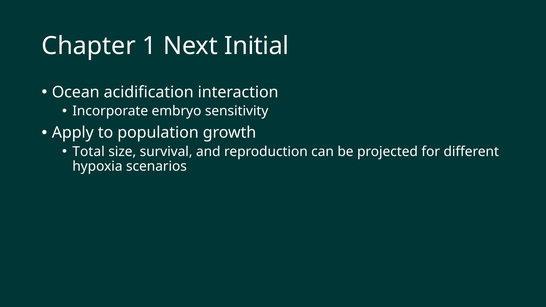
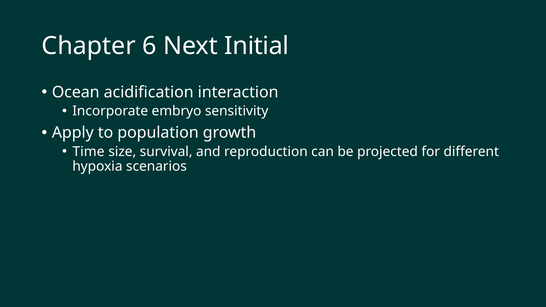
1: 1 -> 6
Total: Total -> Time
